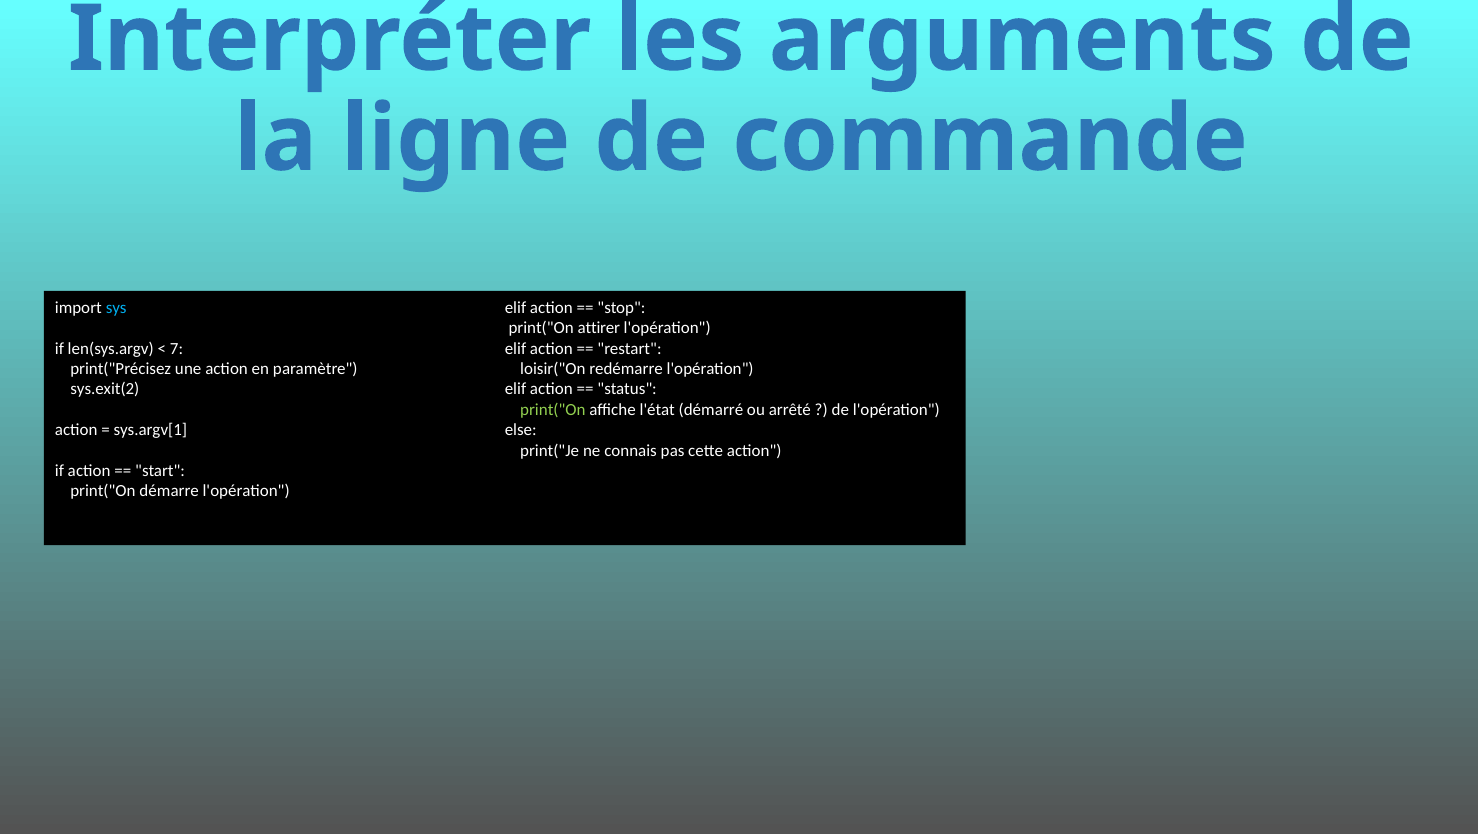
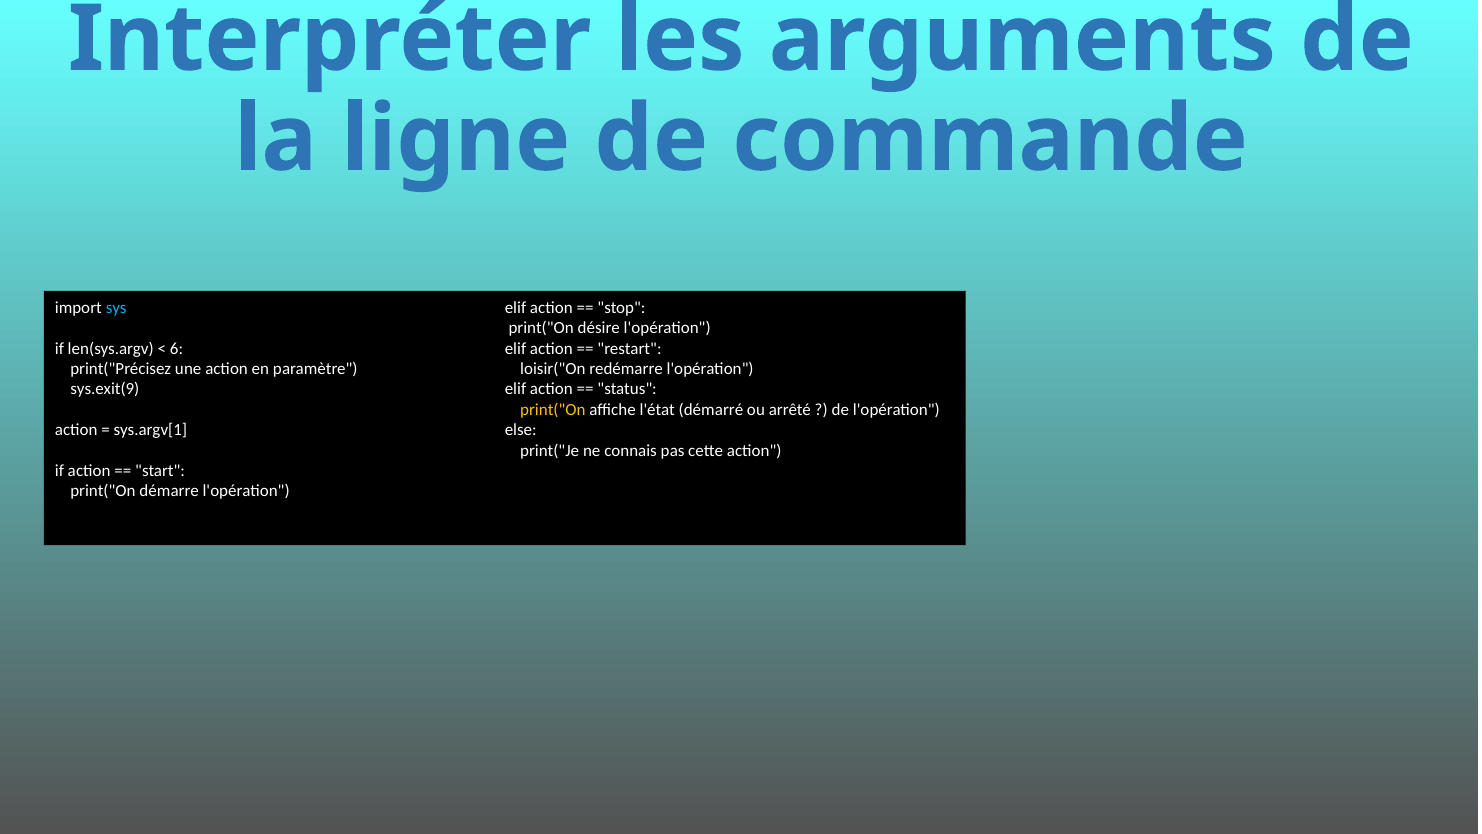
attirer: attirer -> désire
7: 7 -> 6
sys.exit(2: sys.exit(2 -> sys.exit(9
print("On at (553, 409) colour: light green -> yellow
